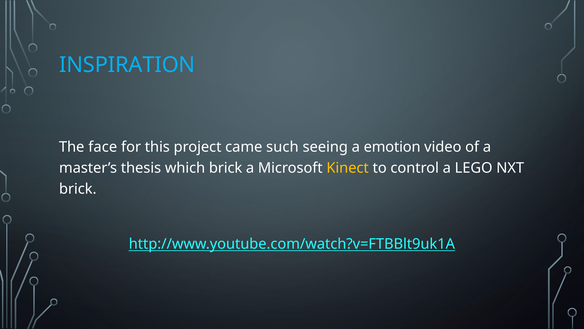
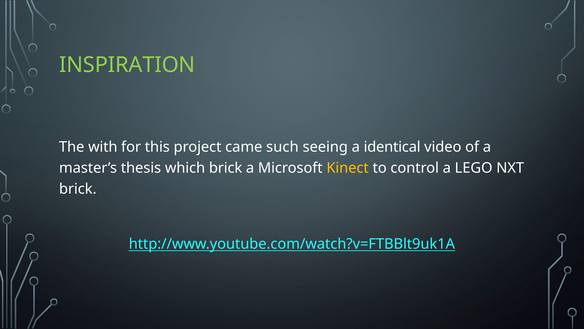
INSPIRATION colour: light blue -> light green
face: face -> with
emotion: emotion -> identical
